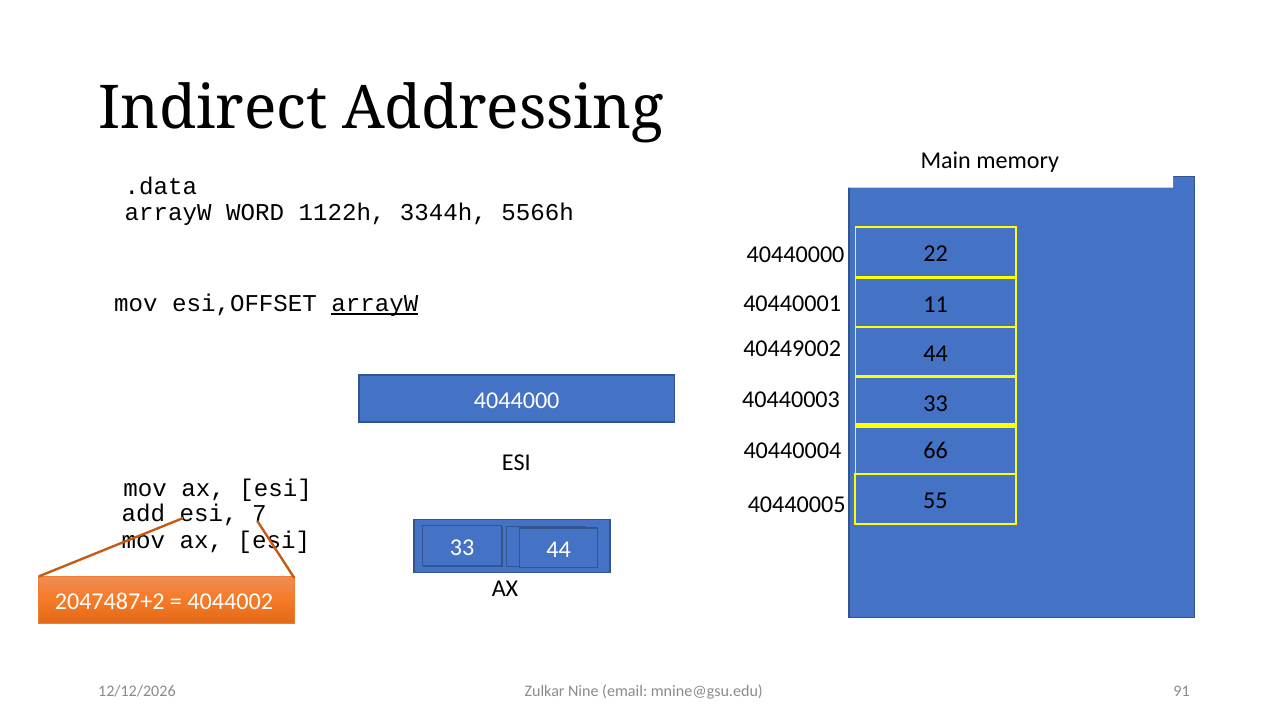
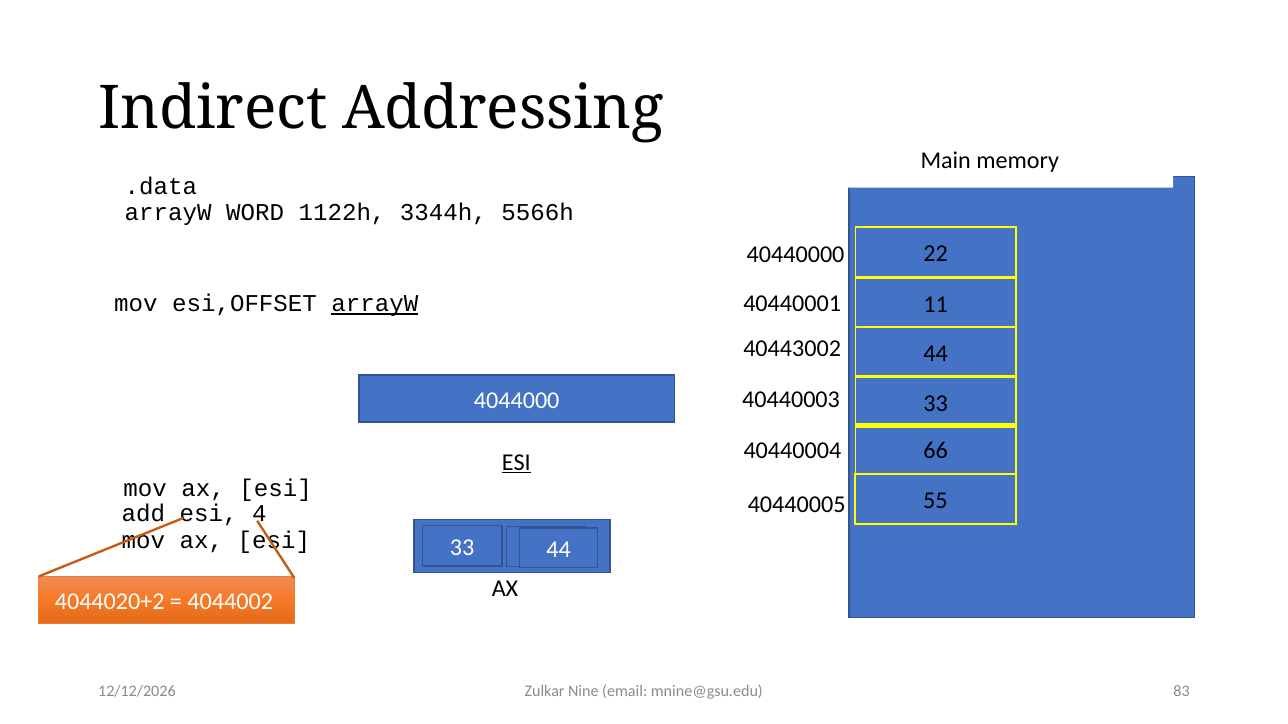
40449002: 40449002 -> 40443002
ESI at (516, 463) underline: none -> present
7: 7 -> 4
2047487+2: 2047487+2 -> 4044020+2
91: 91 -> 83
